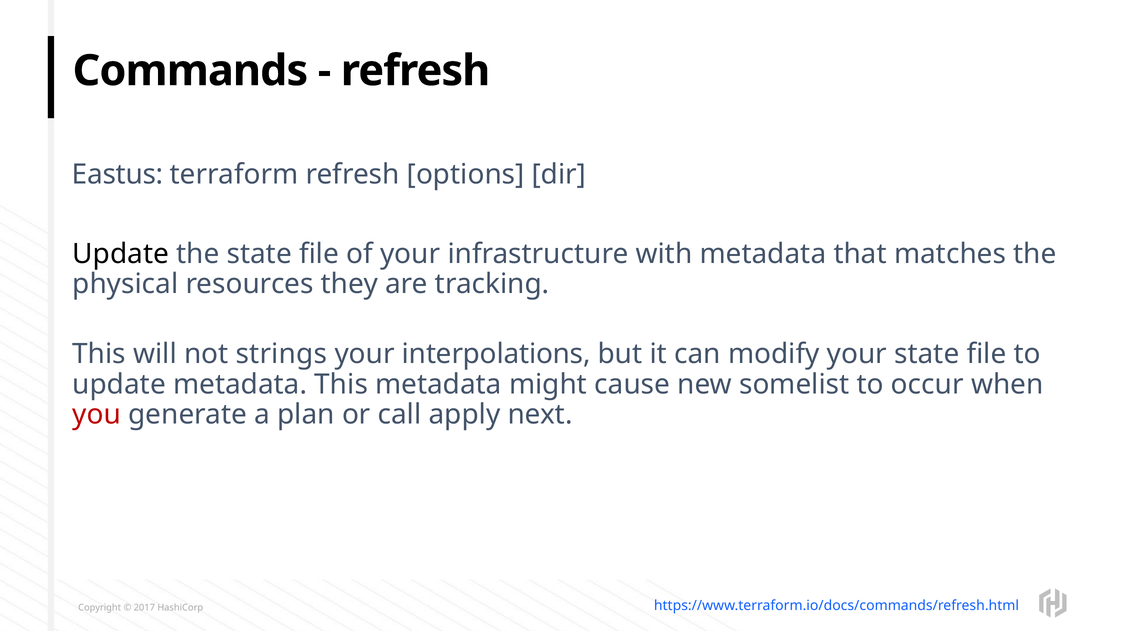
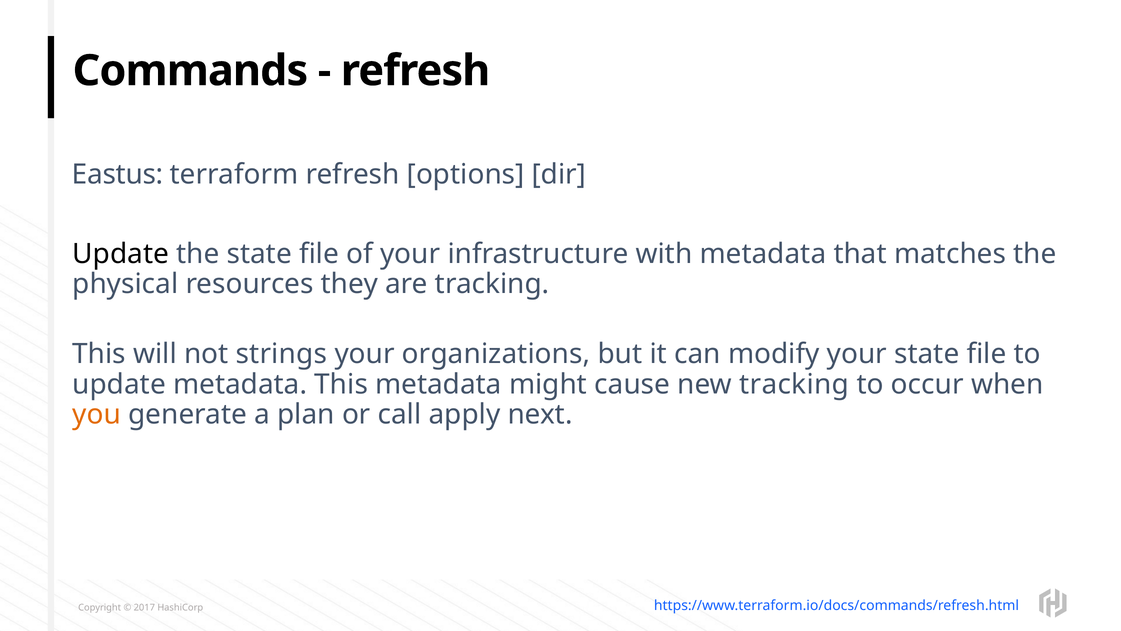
interpolations: interpolations -> organizations
new somelist: somelist -> tracking
you colour: red -> orange
